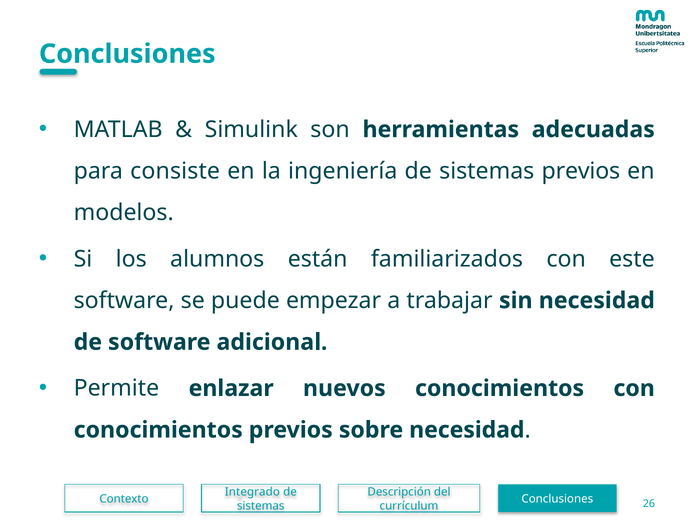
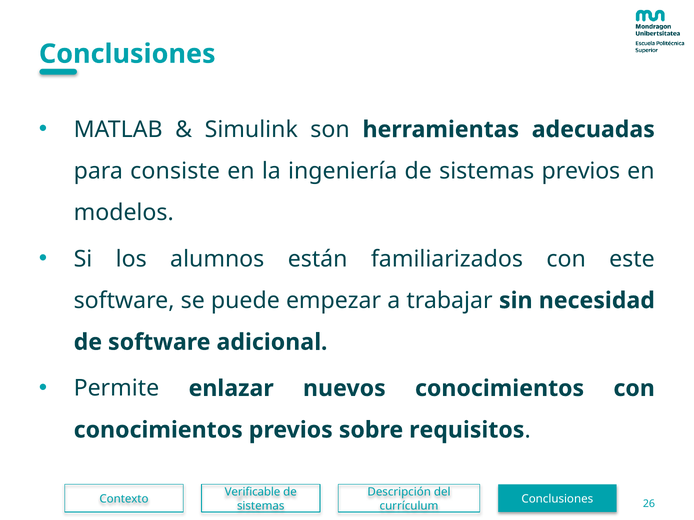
sobre necesidad: necesidad -> requisitos
Integrado: Integrado -> Verificable
